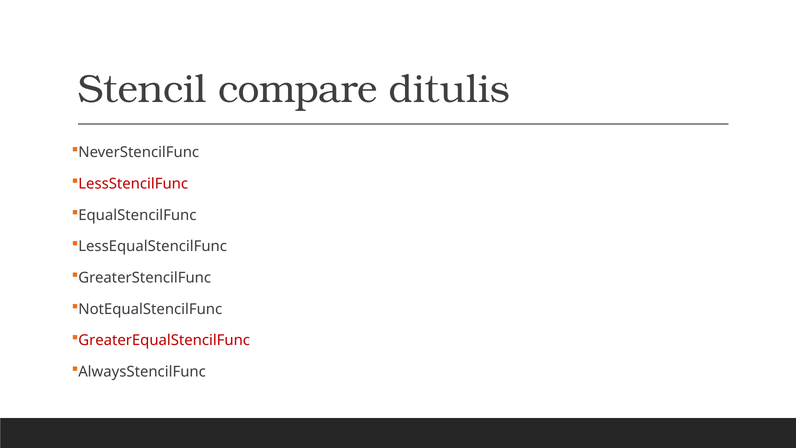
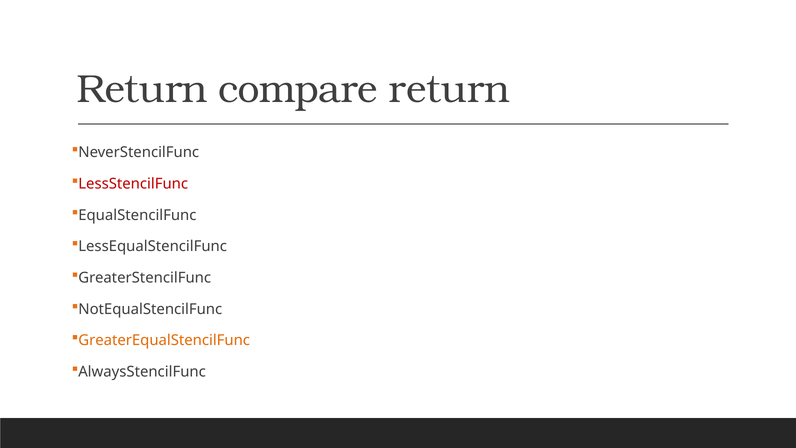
Stencil at (142, 89): Stencil -> Return
compare ditulis: ditulis -> return
GreaterEqualStencilFunc colour: red -> orange
